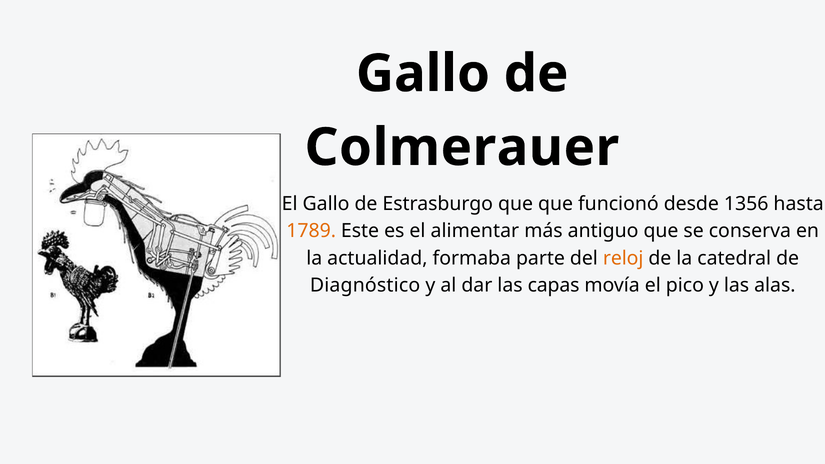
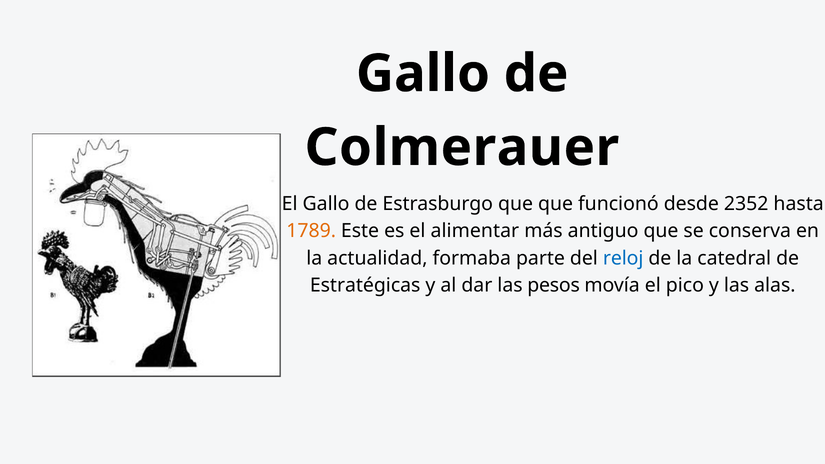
1356: 1356 -> 2352
reloj colour: orange -> blue
Diagnóstico: Diagnóstico -> Estratégicas
capas: capas -> pesos
